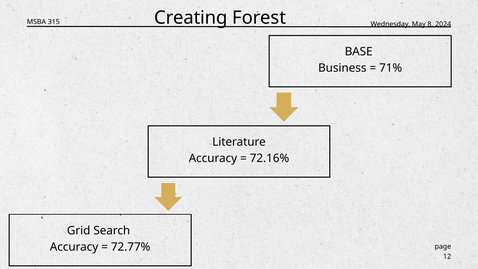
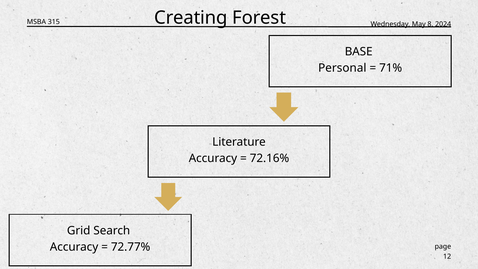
Business: Business -> Personal
